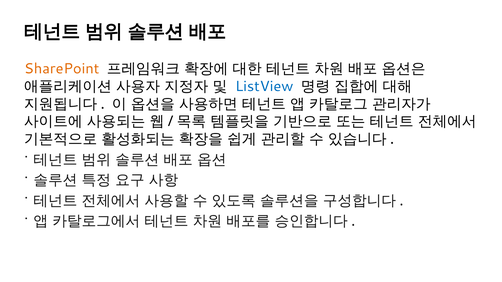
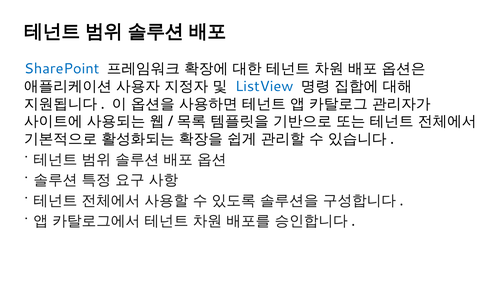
SharePoint colour: orange -> blue
